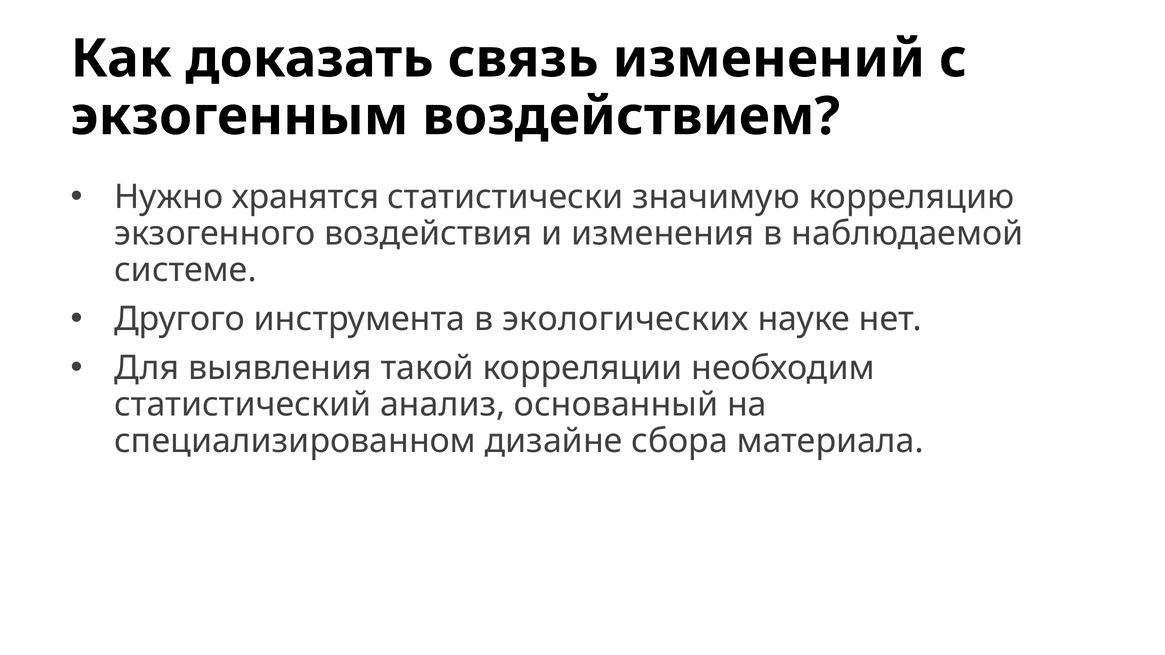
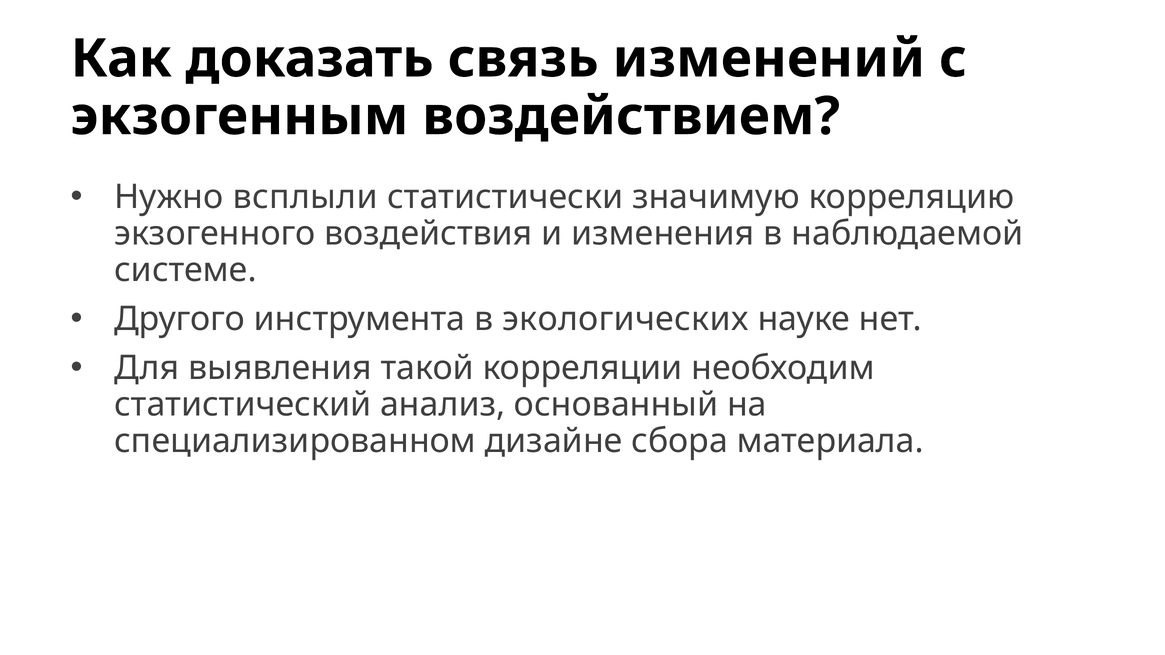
хранятся: хранятся -> всплыли
